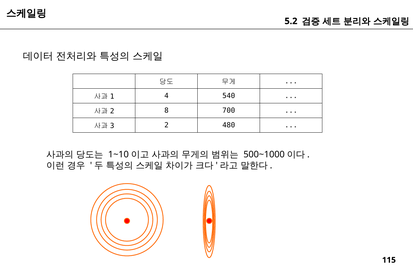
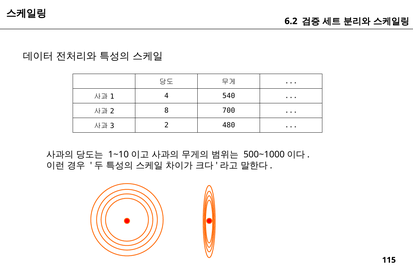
5.2: 5.2 -> 6.2
